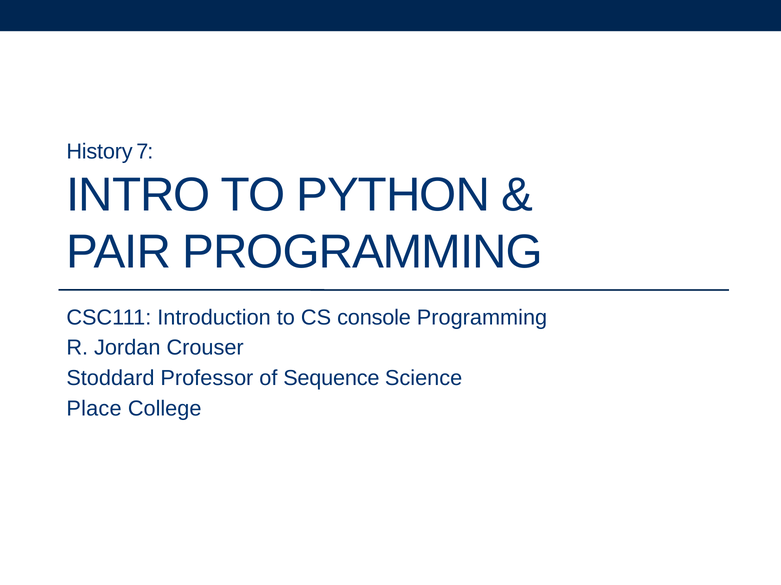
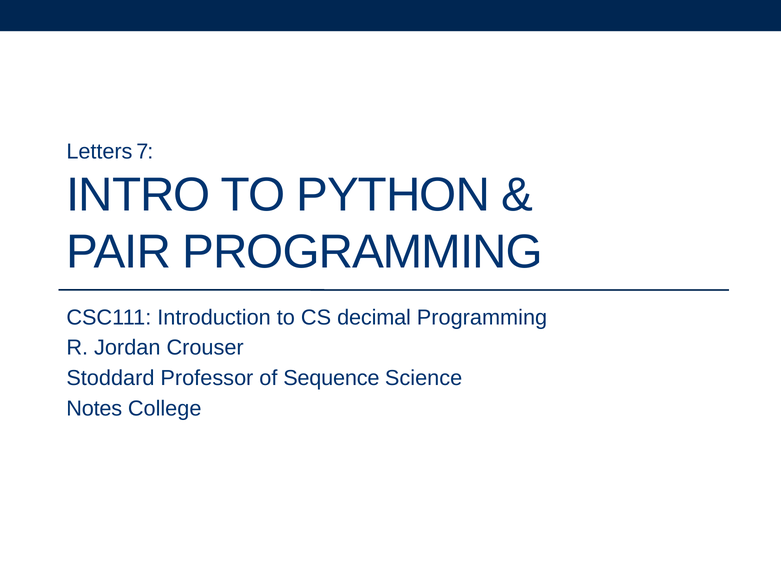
History: History -> Letters
console: console -> decimal
Place: Place -> Notes
